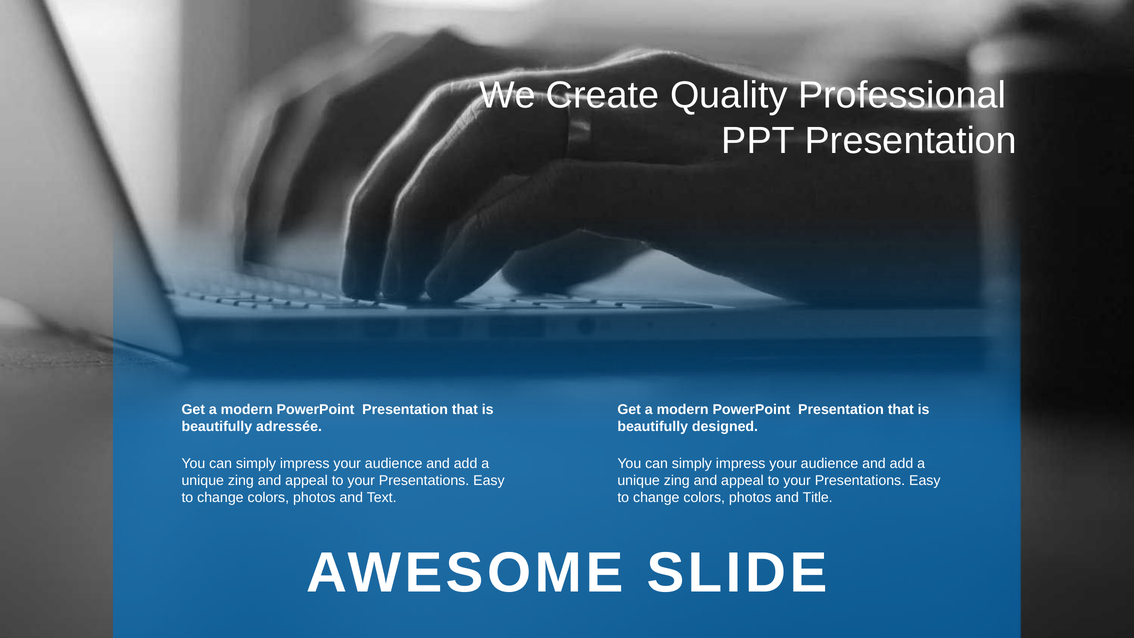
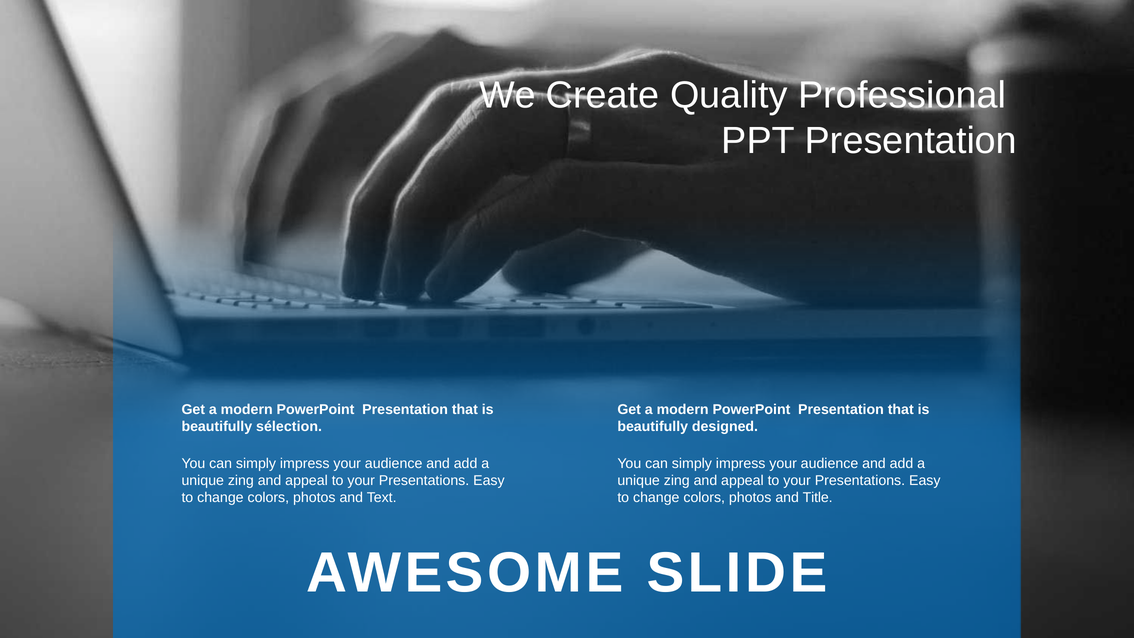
adressée: adressée -> sélection
